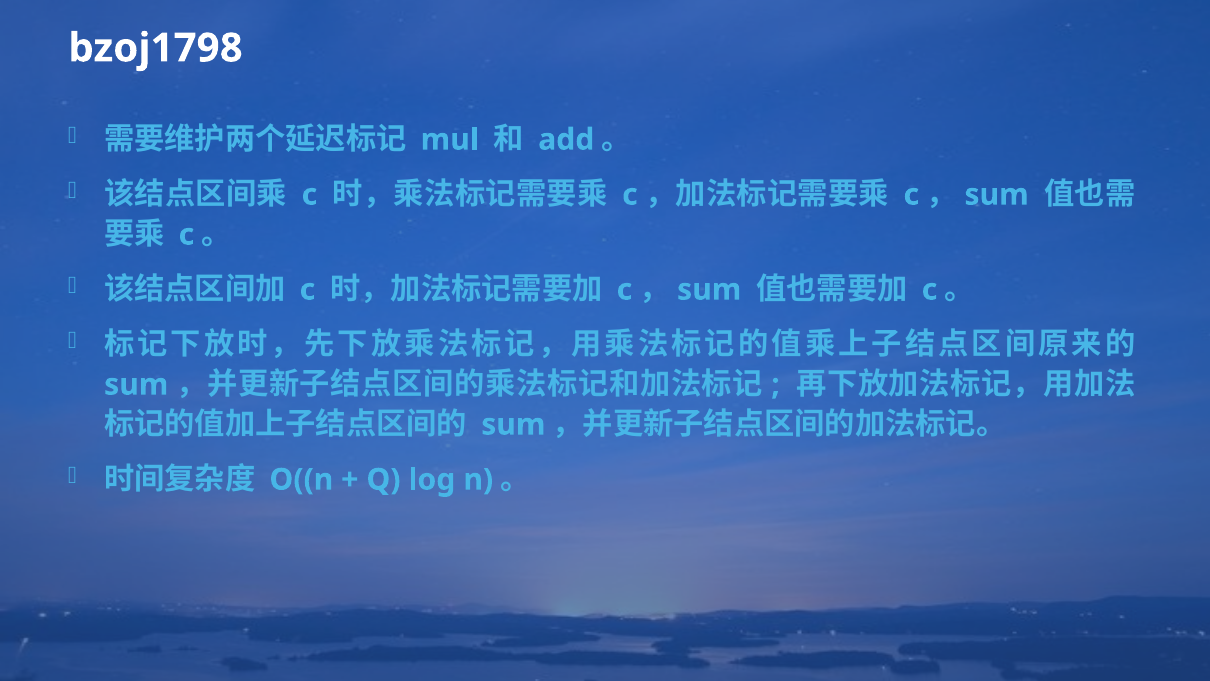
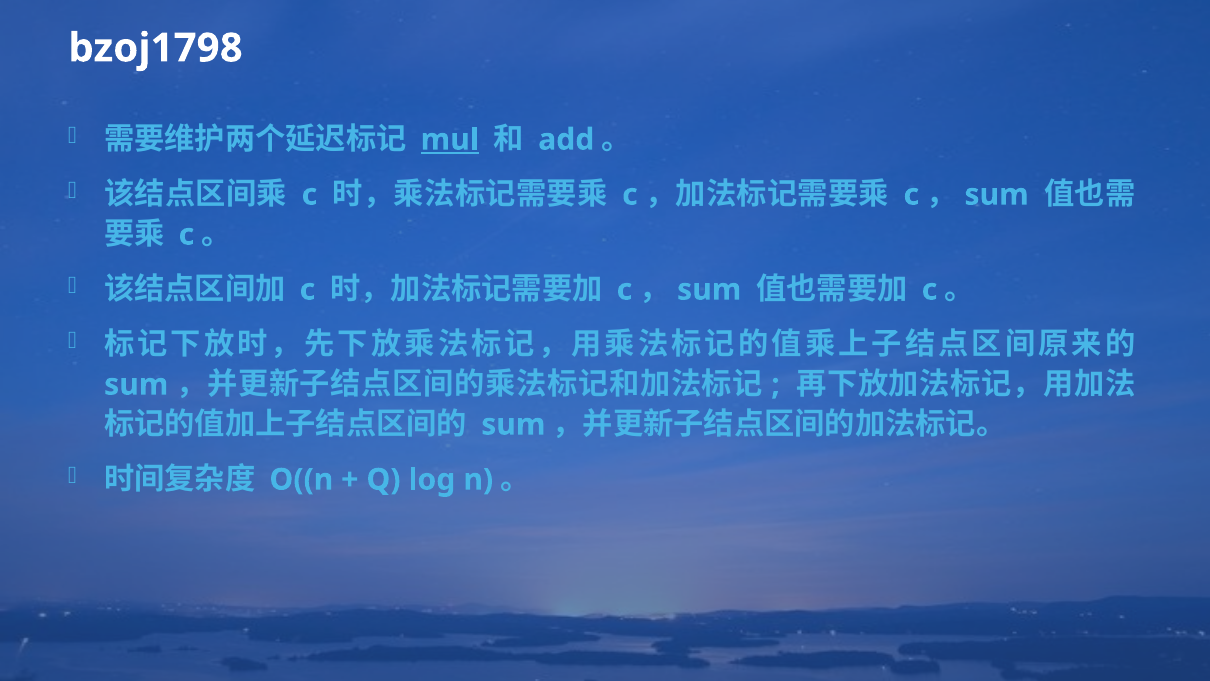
mul underline: none -> present
